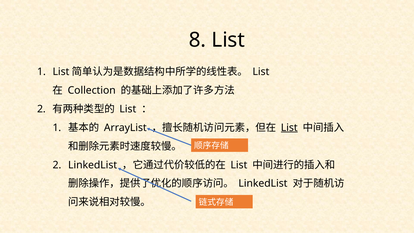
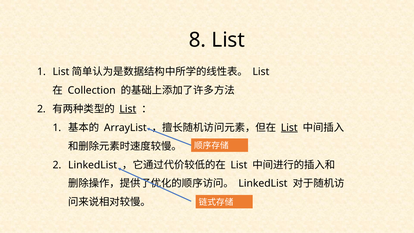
List at (128, 109) underline: none -> present
